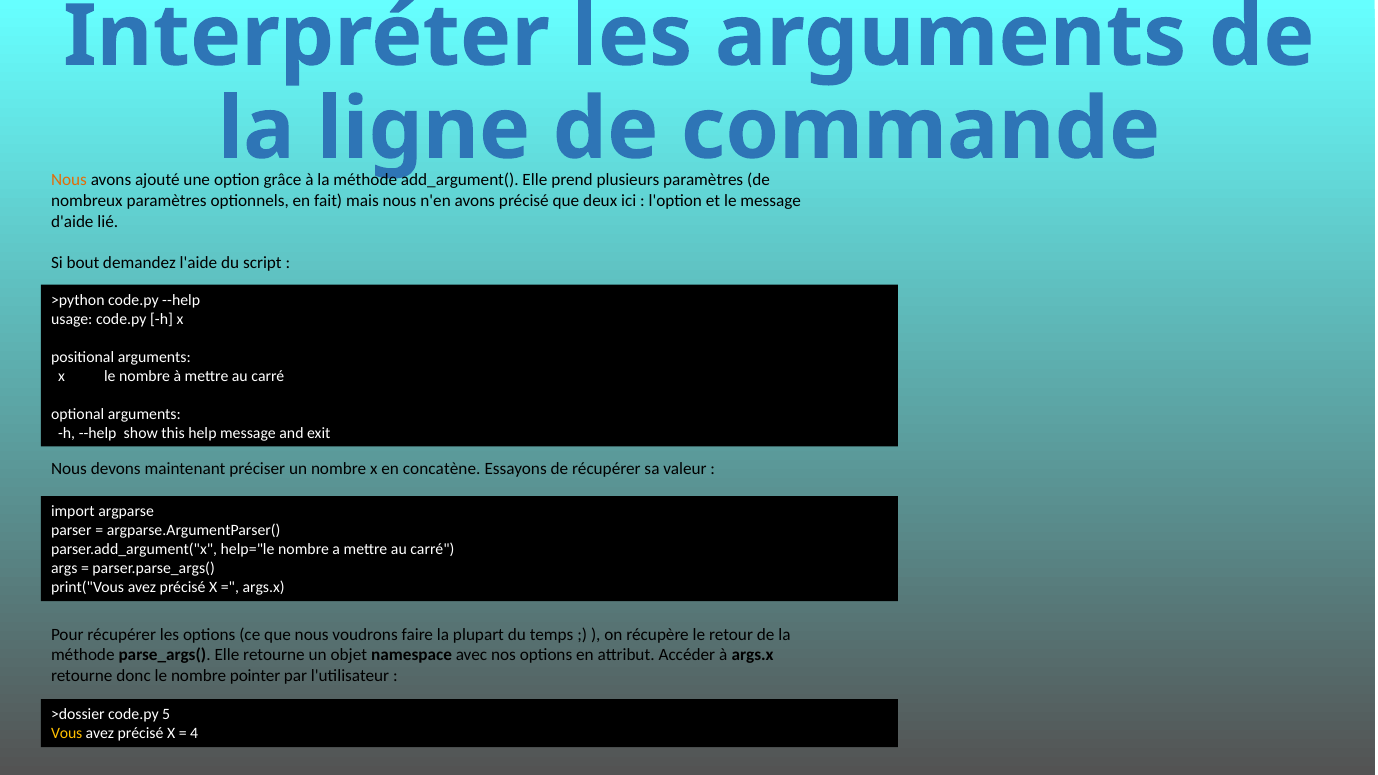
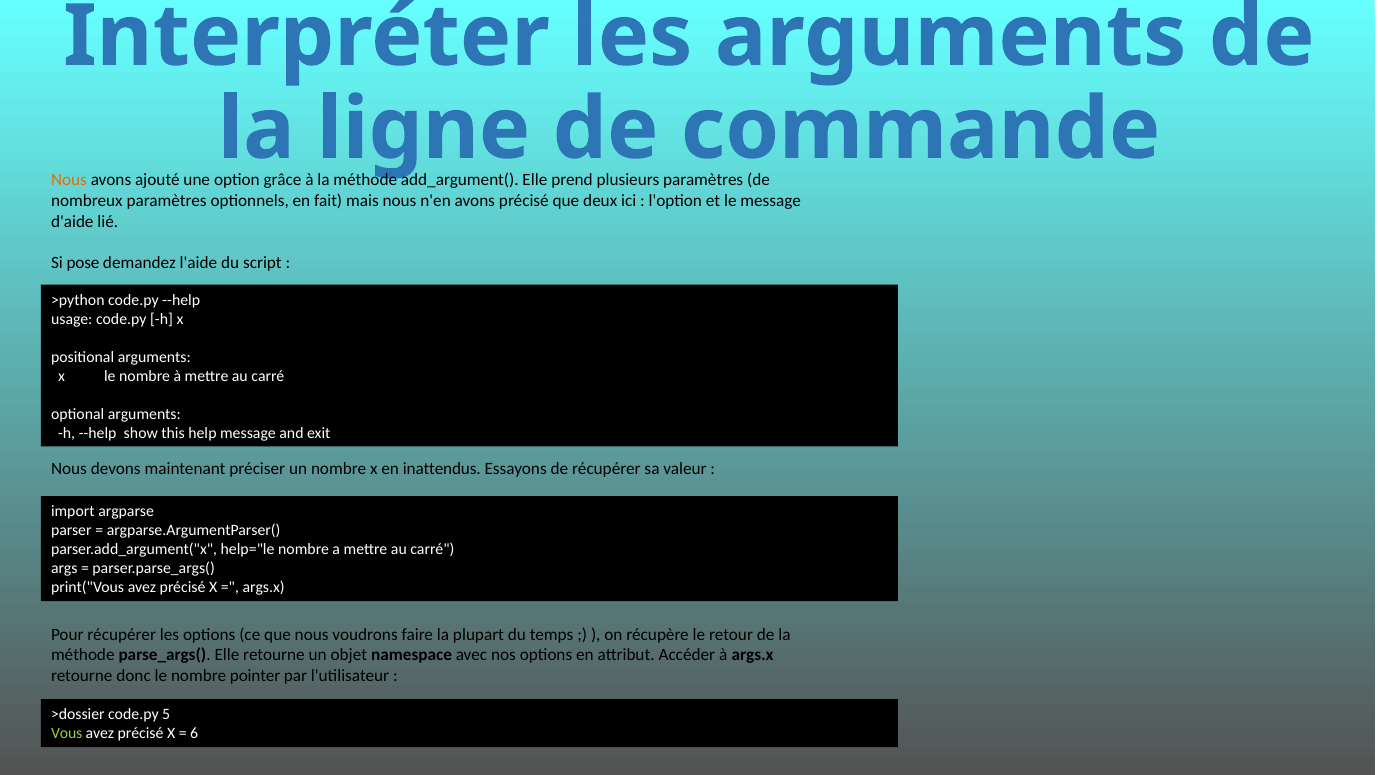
bout: bout -> pose
concatène: concatène -> inattendus
Vous colour: yellow -> light green
4: 4 -> 6
